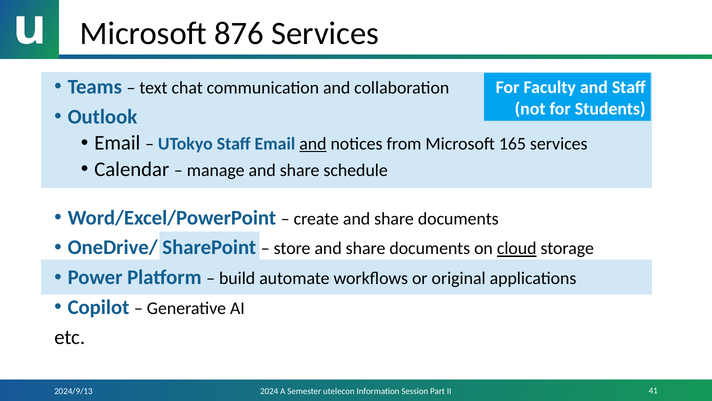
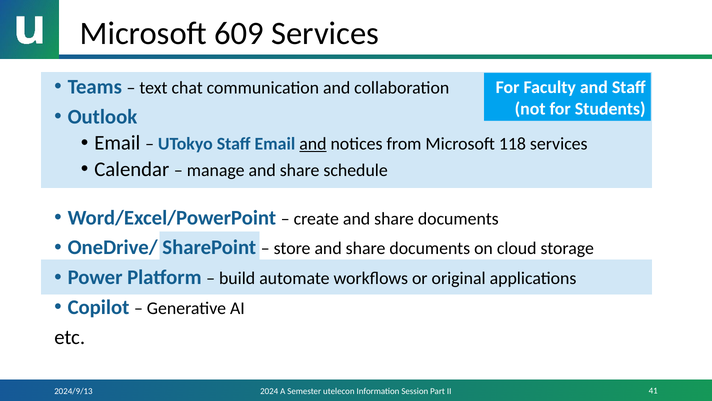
876: 876 -> 609
165: 165 -> 118
cloud underline: present -> none
